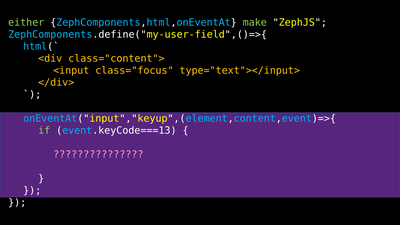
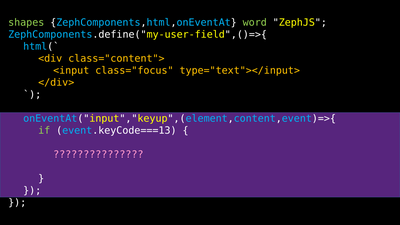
either: either -> shapes
make: make -> word
